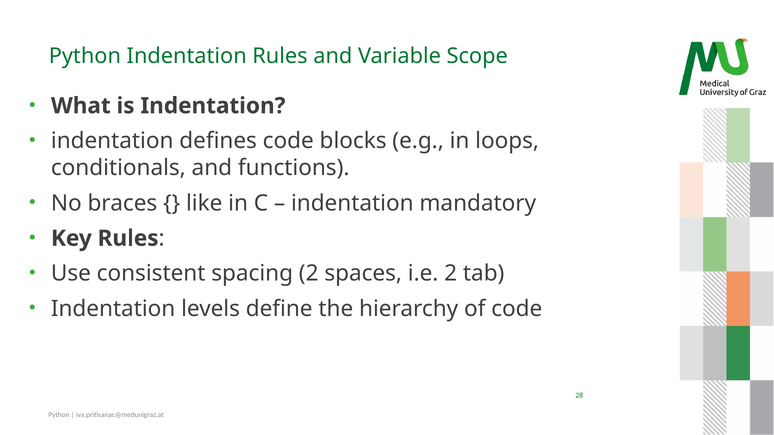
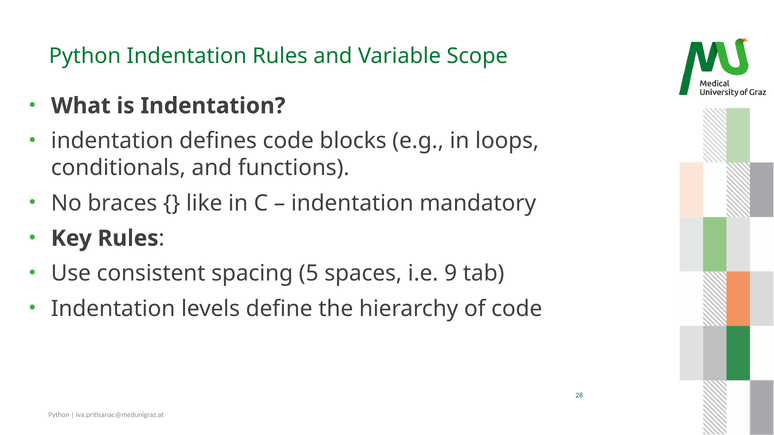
spacing 2: 2 -> 5
i.e 2: 2 -> 9
